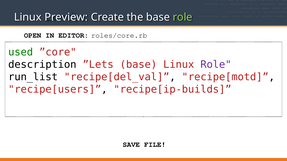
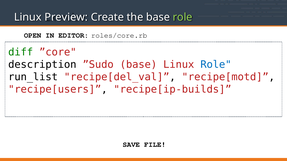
used: used -> diff
”Lets: ”Lets -> ”Sudo
Role at (216, 65) colour: purple -> blue
